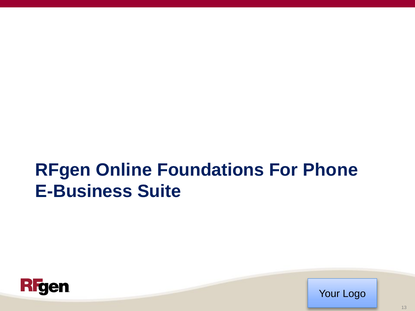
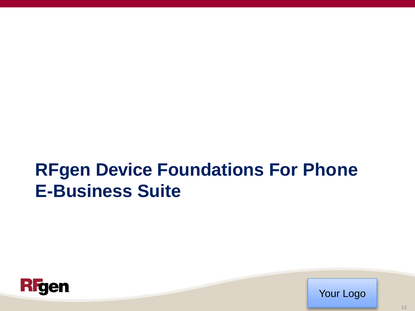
Online: Online -> Device
